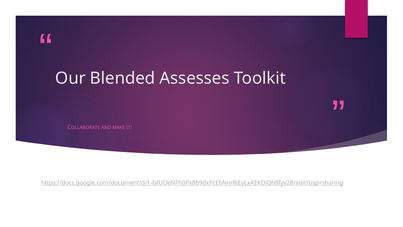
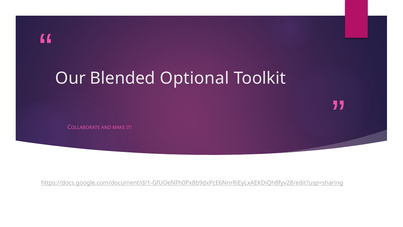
Assesses: Assesses -> Optional
